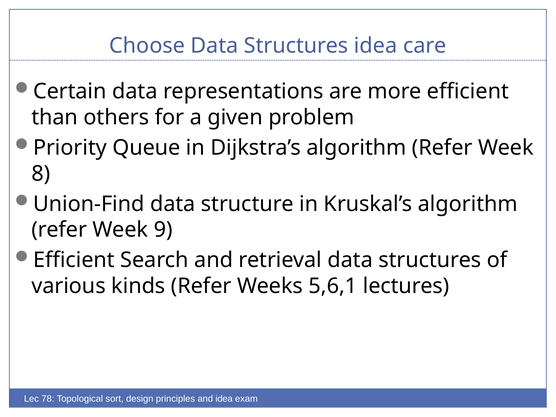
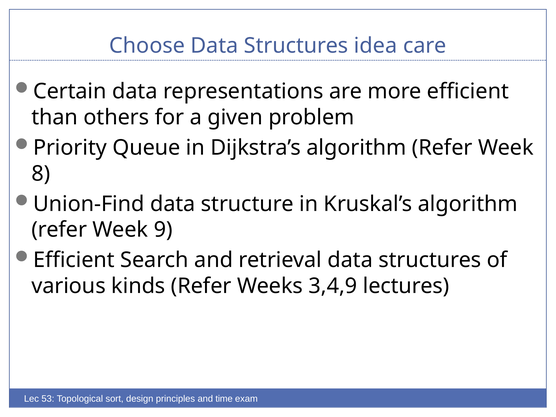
5,6,1: 5,6,1 -> 3,4,9
78: 78 -> 53
and idea: idea -> time
